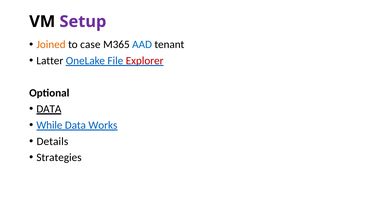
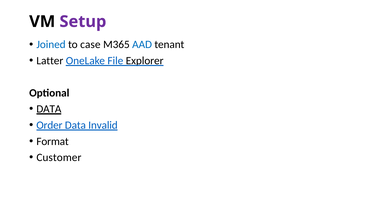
Joined colour: orange -> blue
Explorer colour: red -> black
While: While -> Order
Works: Works -> Invalid
Details: Details -> Format
Strategies: Strategies -> Customer
